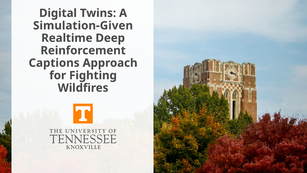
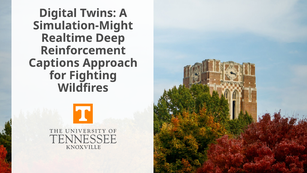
Simulation-Given: Simulation-Given -> Simulation-Might
